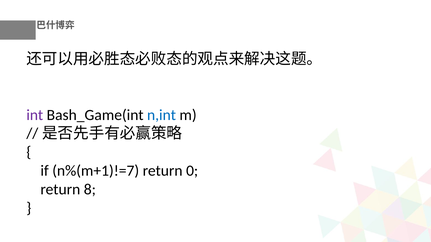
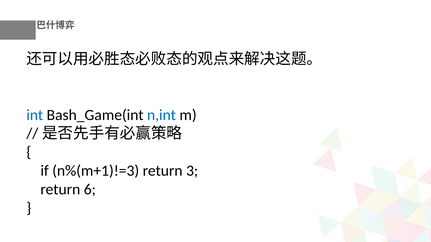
int colour: purple -> blue
n%(m+1)!=7: n%(m+1)!=7 -> n%(m+1)!=3
0: 0 -> 3
8: 8 -> 6
